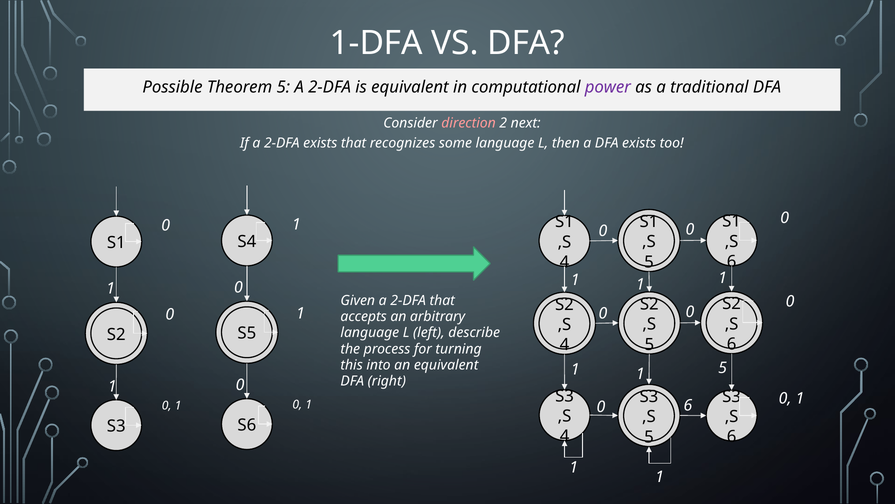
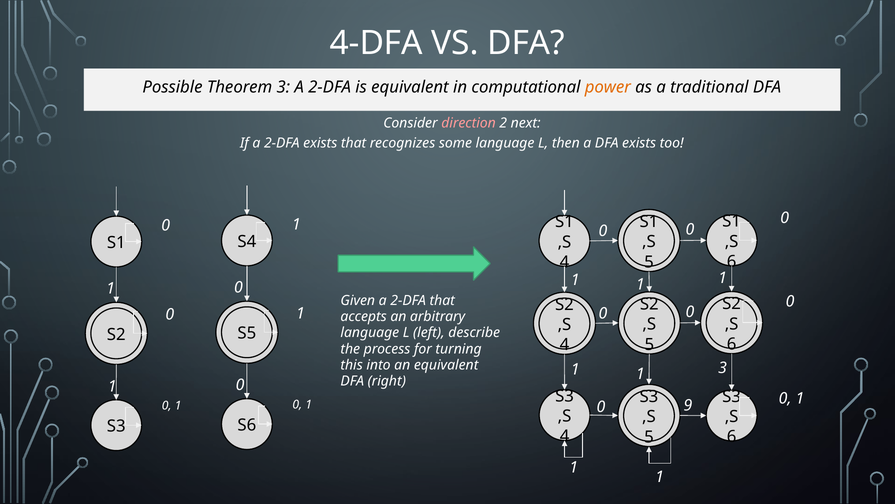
1-DFA: 1-DFA -> 4-DFA
Theorem 5: 5 -> 3
power colour: purple -> orange
1 5: 5 -> 3
0 6: 6 -> 9
